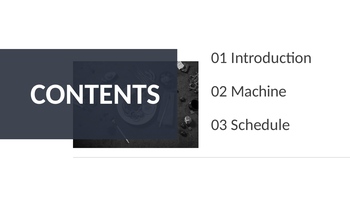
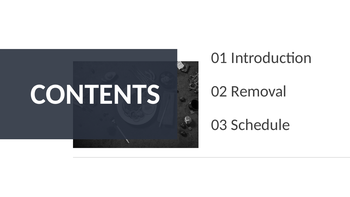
Machine: Machine -> Removal
